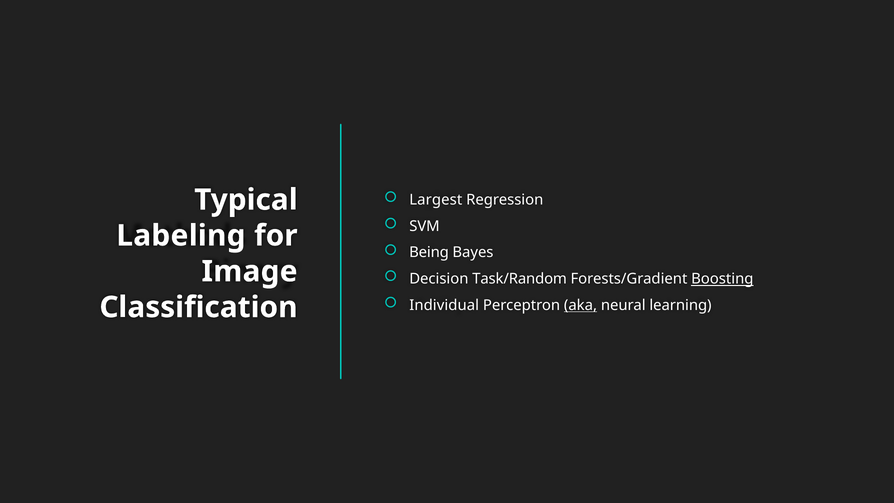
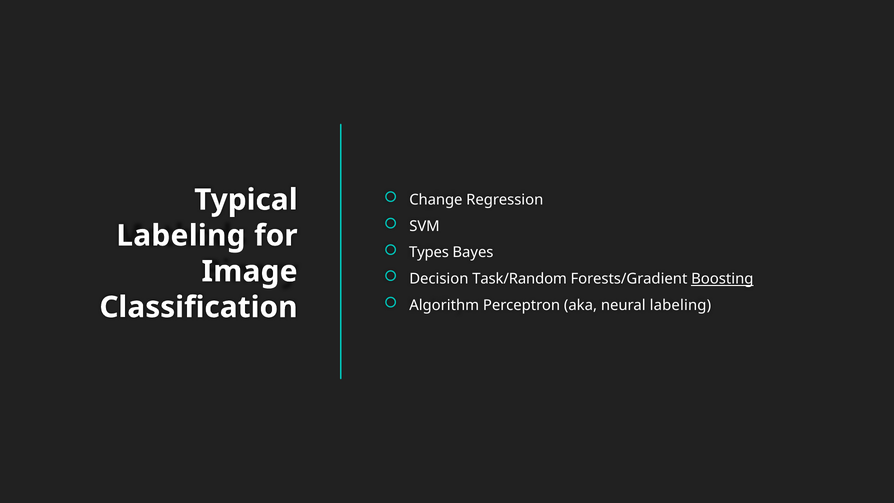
Largest: Largest -> Change
Being: Being -> Types
Individual: Individual -> Algorithm
aka underline: present -> none
neural learning: learning -> labeling
